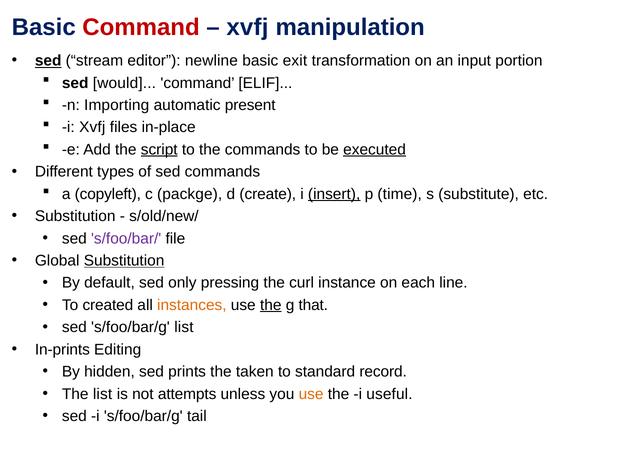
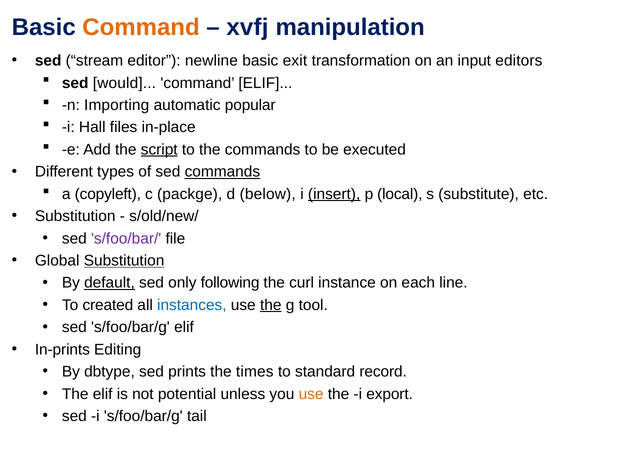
Command at (141, 27) colour: red -> orange
sed at (48, 61) underline: present -> none
portion: portion -> editors
present: present -> popular
i Xvfj: Xvfj -> Hall
executed underline: present -> none
commands at (222, 172) underline: none -> present
create: create -> below
time: time -> local
default underline: none -> present
pressing: pressing -> following
instances colour: orange -> blue
that: that -> tool
s/foo/bar/g list: list -> elif
hidden: hidden -> dbtype
taken: taken -> times
The list: list -> elif
attempts: attempts -> potential
useful: useful -> export
